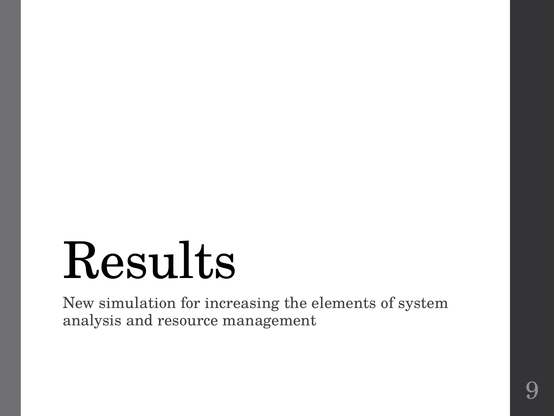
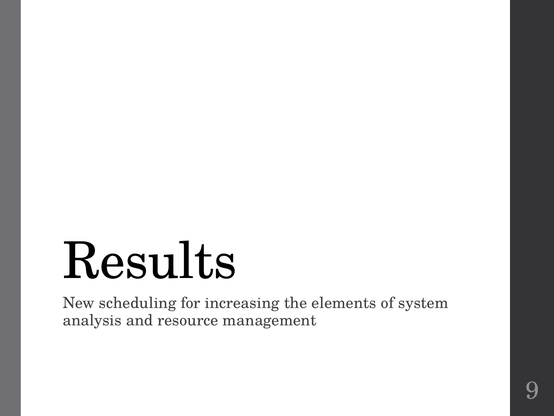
simulation: simulation -> scheduling
